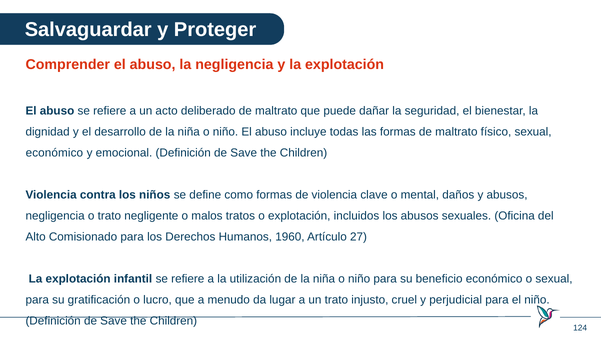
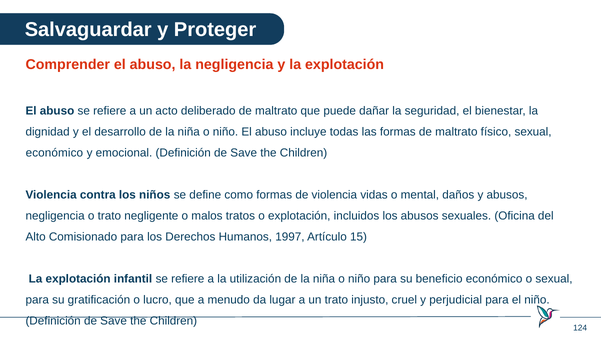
clave: clave -> vidas
1960: 1960 -> 1997
27: 27 -> 15
